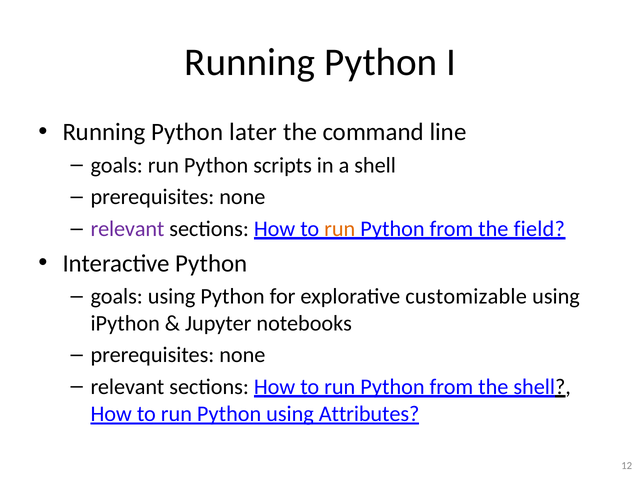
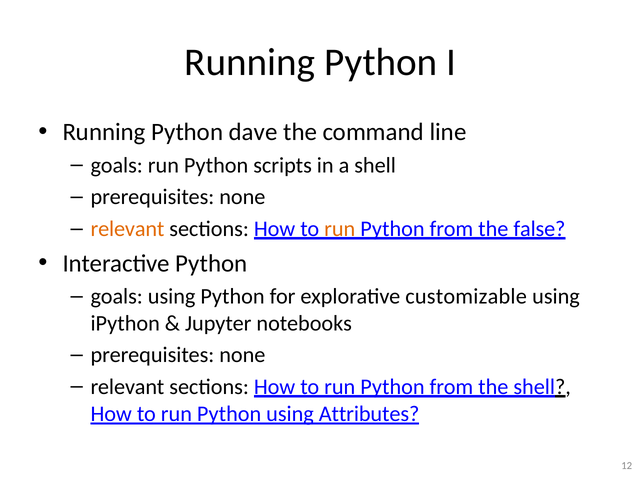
later: later -> dave
relevant at (127, 229) colour: purple -> orange
field: field -> false
